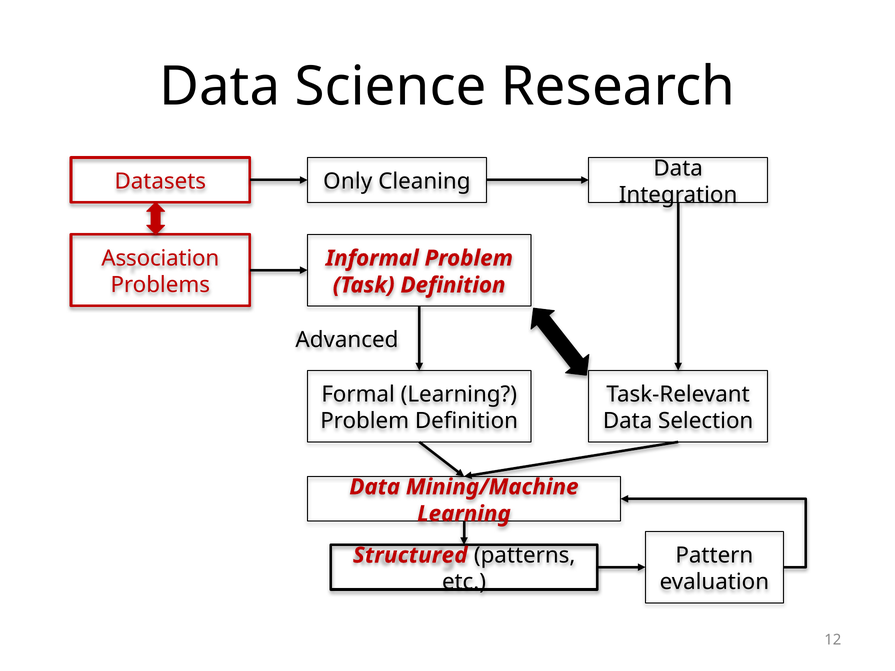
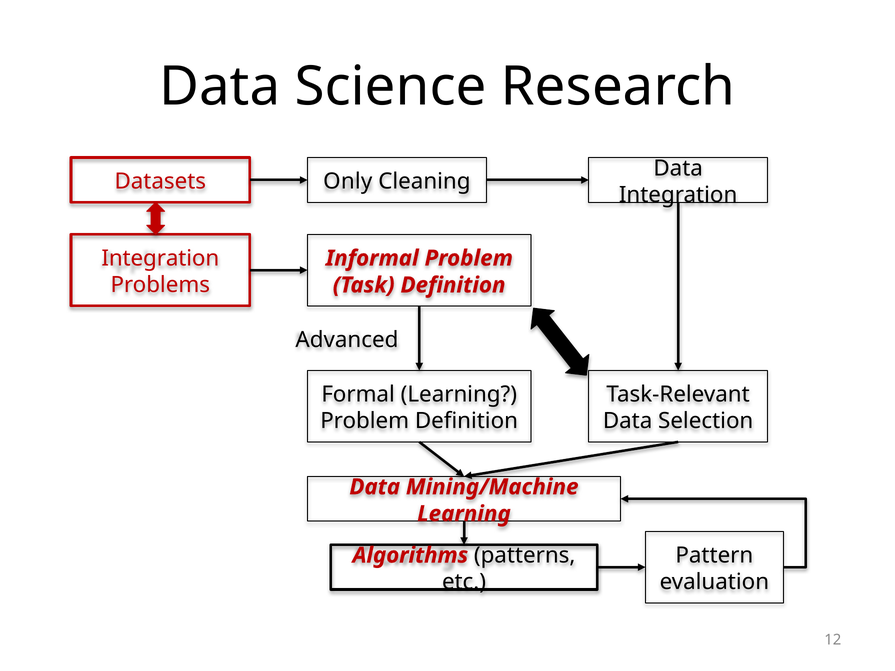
Association at (160, 258): Association -> Integration
Structured: Structured -> Algorithms
